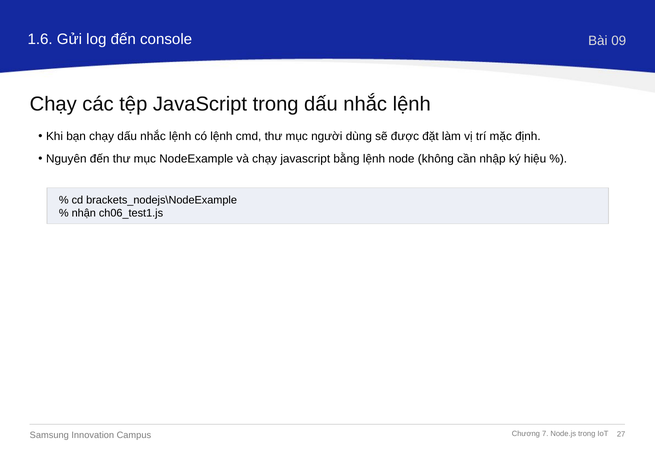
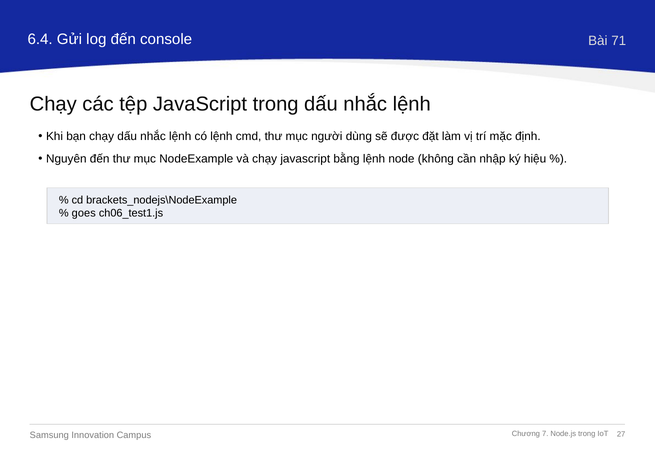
1.6: 1.6 -> 6.4
09: 09 -> 71
nhận: nhận -> goes
